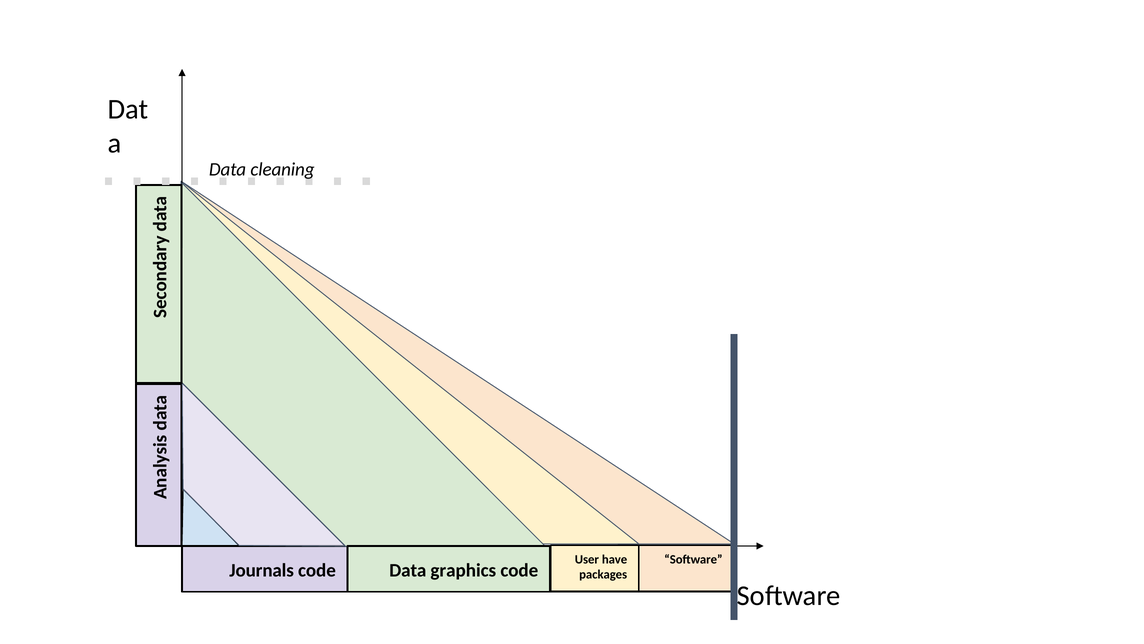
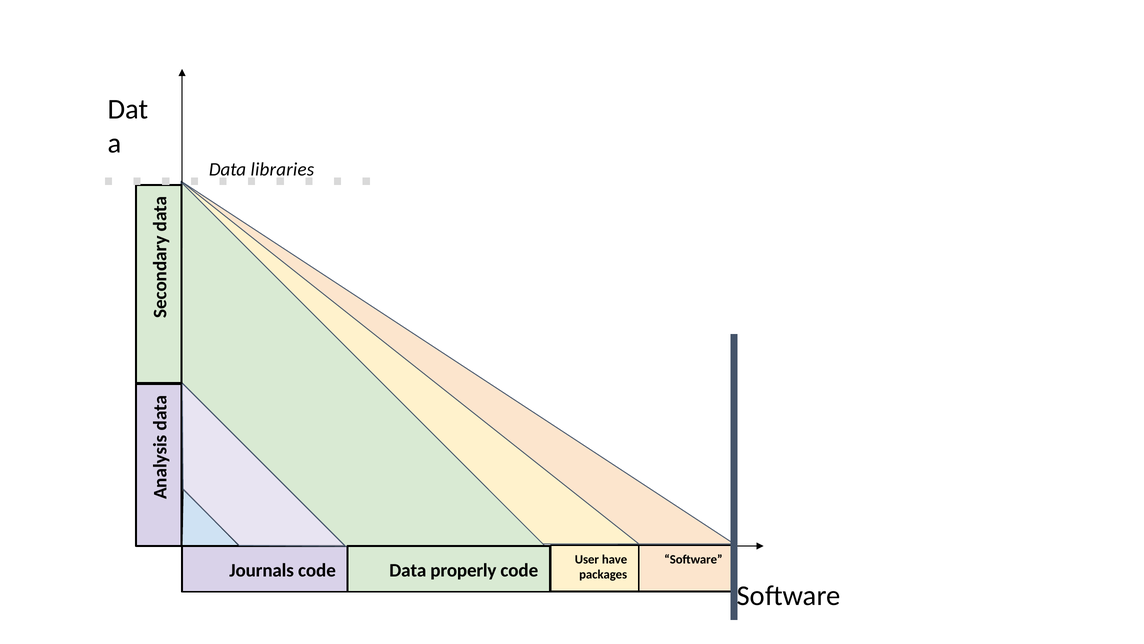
cleaning: cleaning -> libraries
graphics: graphics -> properly
